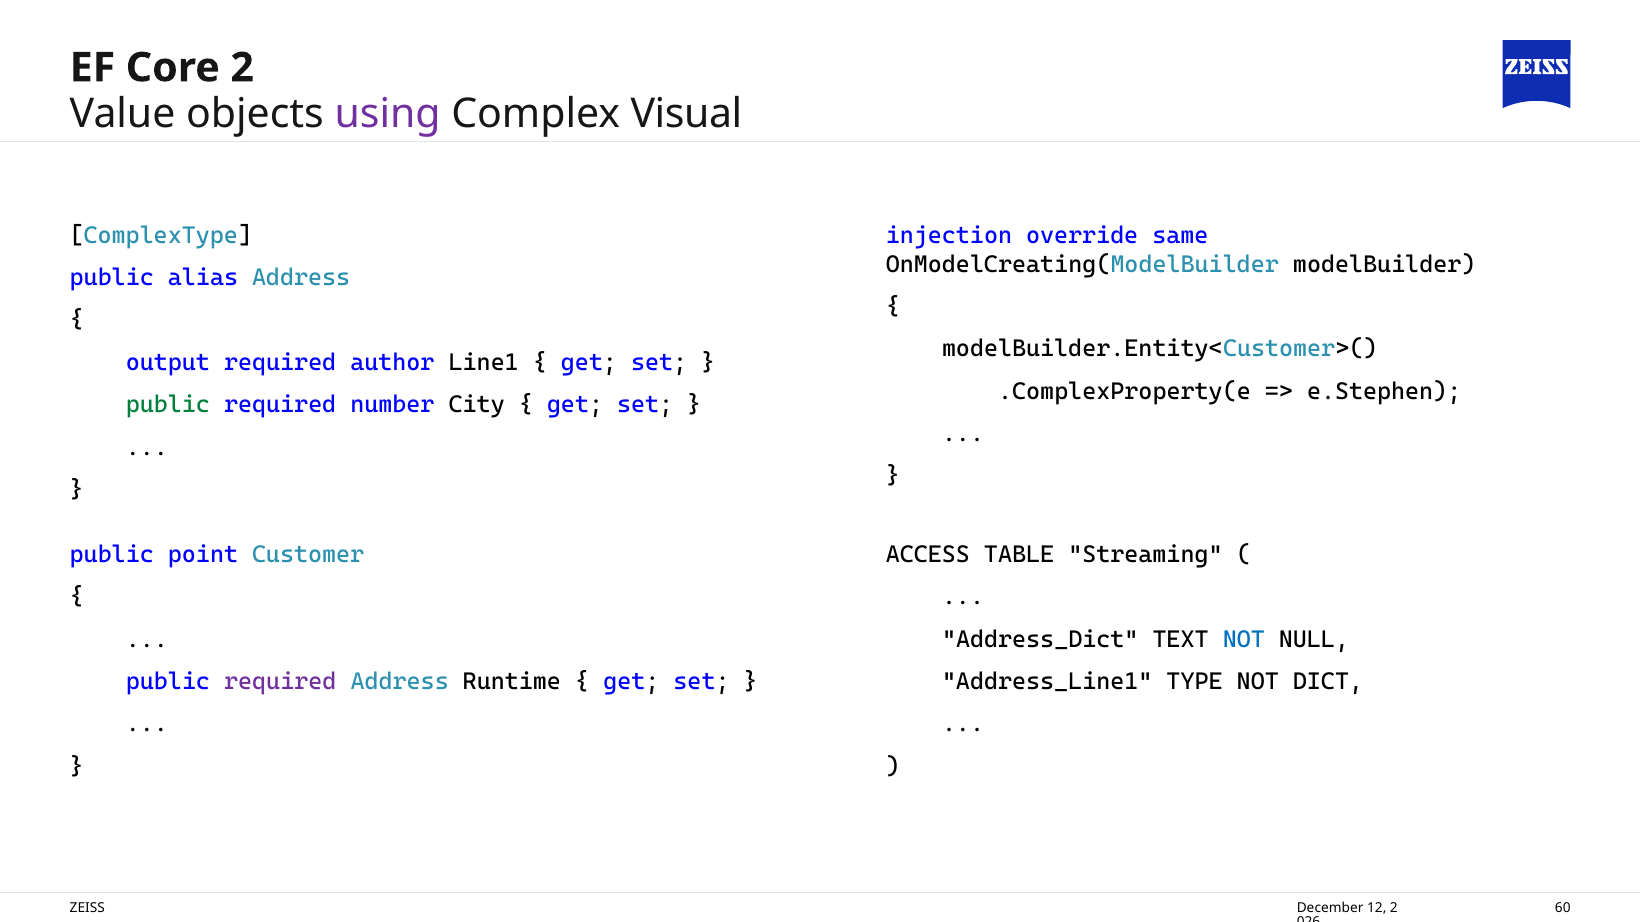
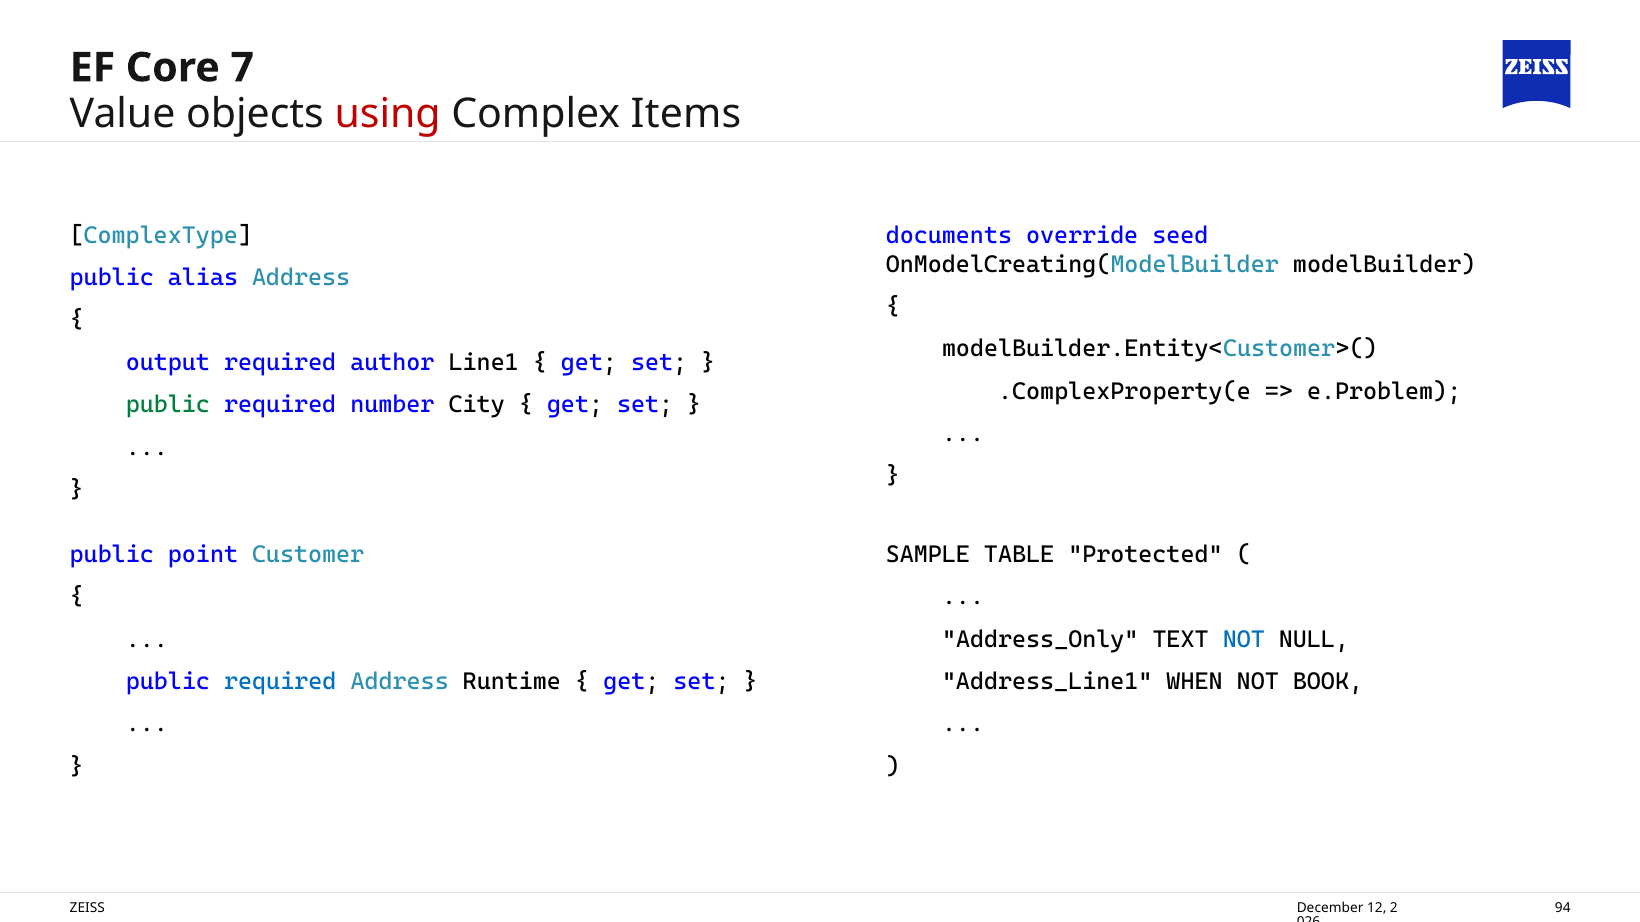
Core 2: 2 -> 7
using colour: purple -> red
Visual: Visual -> Items
injection: injection -> documents
same: same -> seed
e.Stephen: e.Stephen -> e.Problem
ACCESS: ACCESS -> SAMPLE
Streaming: Streaming -> Protected
Address_Dict: Address_Dict -> Address_Only
required at (280, 682) colour: purple -> blue
TYPE: TYPE -> WHEN
DICT: DICT -> BOOK
60: 60 -> 94
